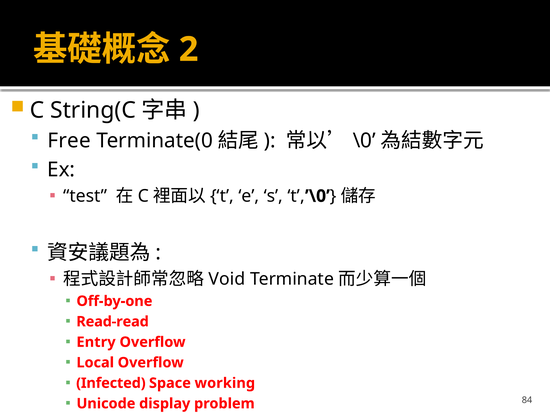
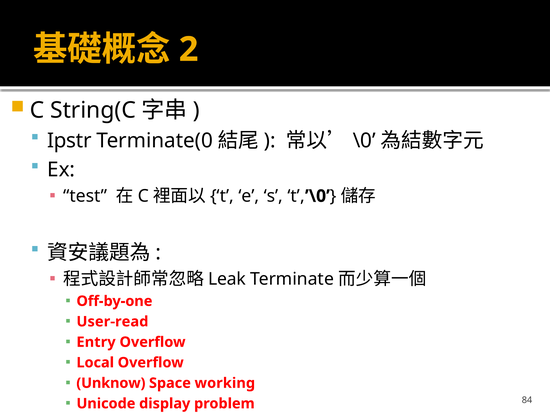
Free: Free -> Ipstr
Void: Void -> Leak
Read-read: Read-read -> User-read
Infected: Infected -> Unknow
